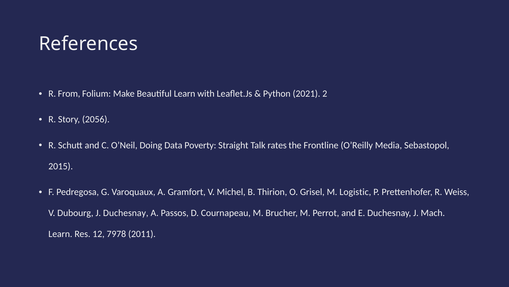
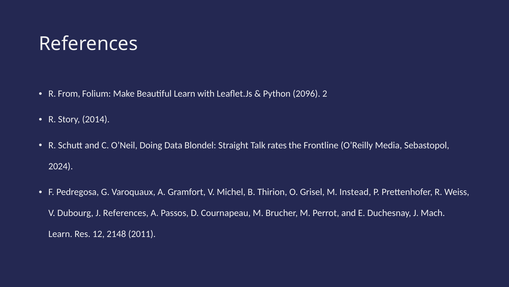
2021: 2021 -> 2096
2056: 2056 -> 2014
Poverty: Poverty -> Blondel
2015: 2015 -> 2024
Logistic: Logistic -> Instead
J Duchesnay: Duchesnay -> References
7978: 7978 -> 2148
